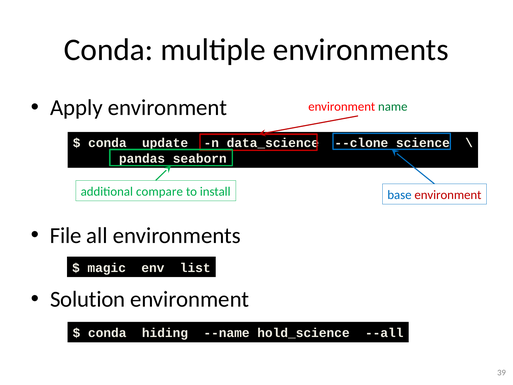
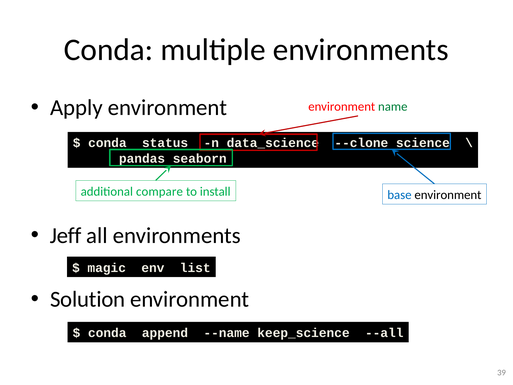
update: update -> status
environment at (448, 195) colour: red -> black
File: File -> Jeff
hiding: hiding -> append
hold_science: hold_science -> keep_science
